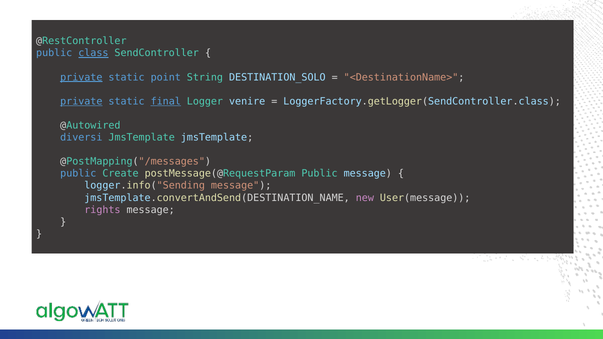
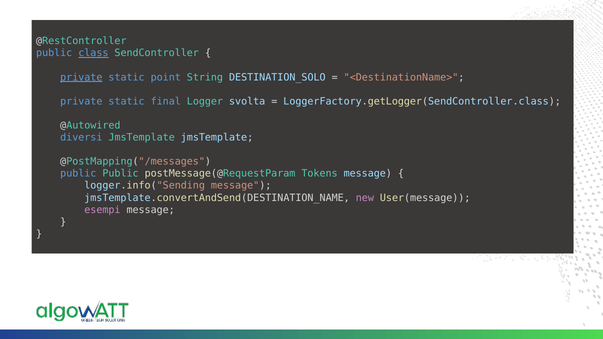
private at (81, 101) underline: present -> none
final underline: present -> none
venire: venire -> svolta
public Create: Create -> Public
postMessage(@RequestParam Public: Public -> Tokens
rights: rights -> esempi
